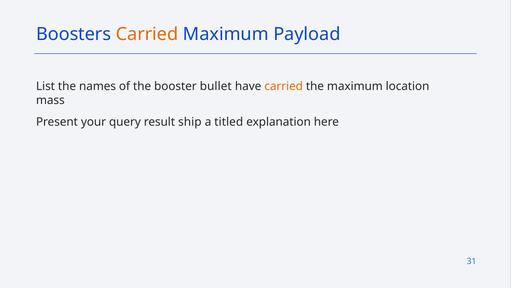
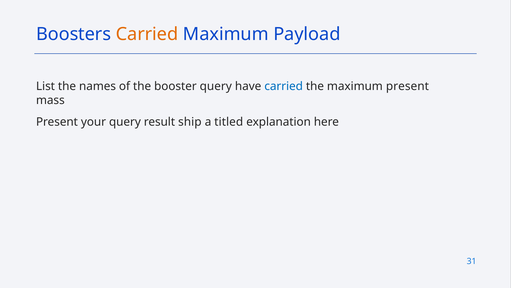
booster bullet: bullet -> query
carried at (284, 86) colour: orange -> blue
maximum location: location -> present
